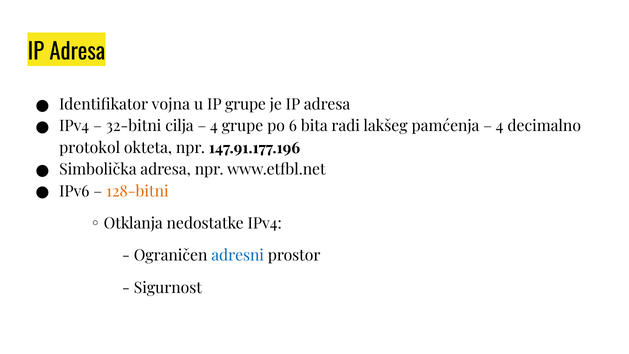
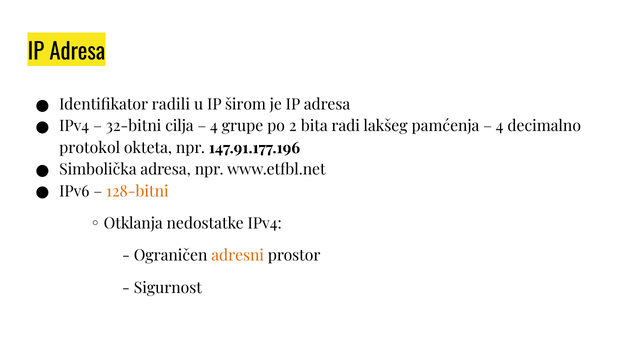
vojna: vojna -> radili
IP grupe: grupe -> širom
6: 6 -> 2
adresni colour: blue -> orange
